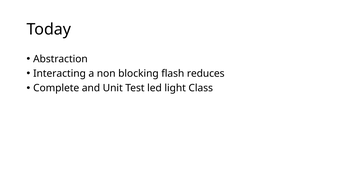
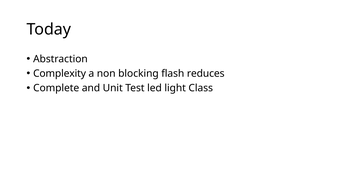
Interacting: Interacting -> Complexity
